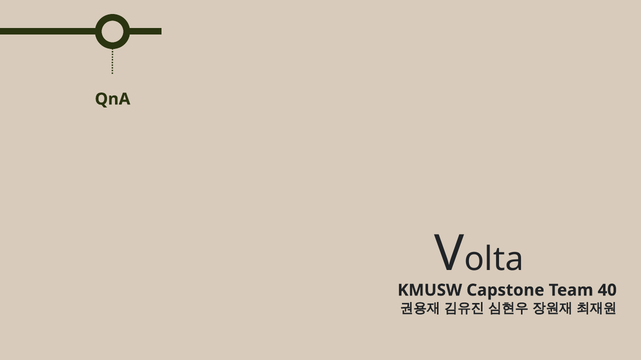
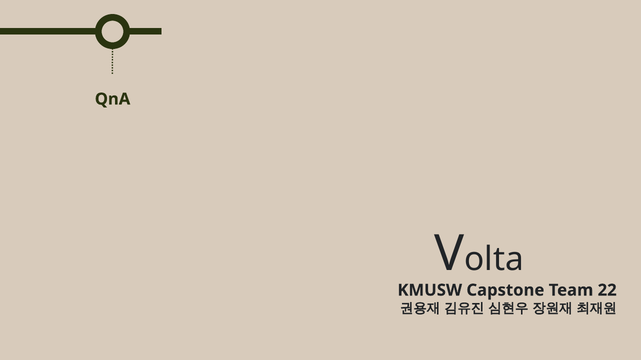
40: 40 -> 22
